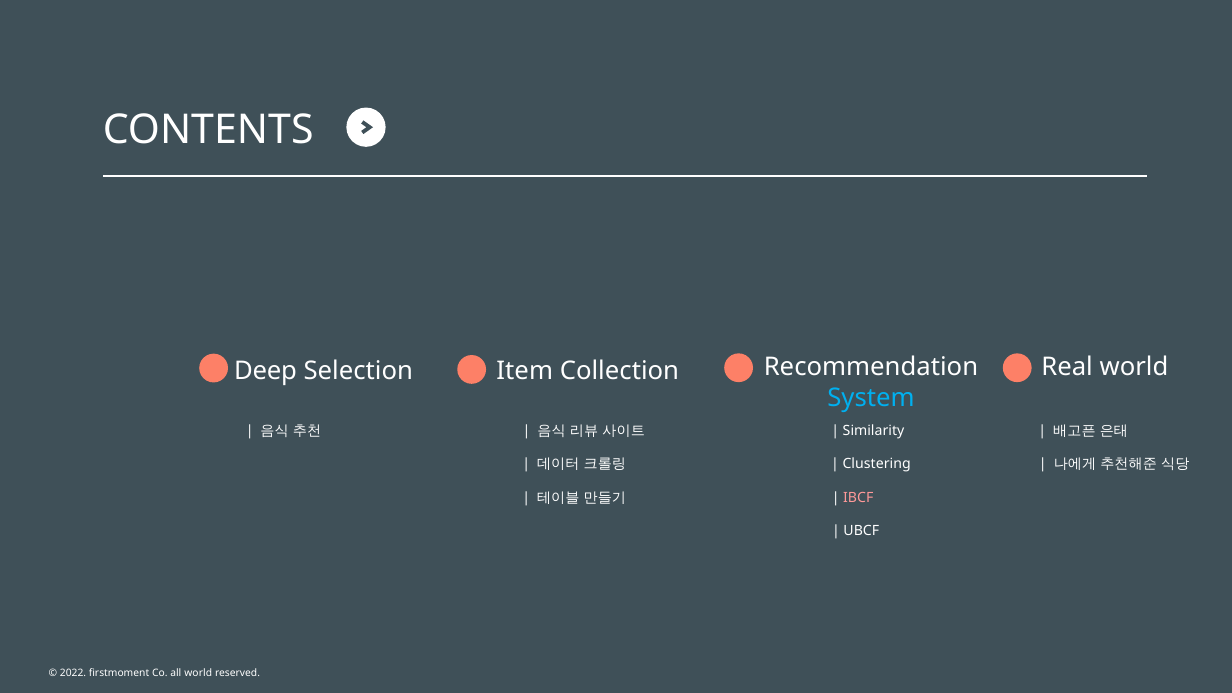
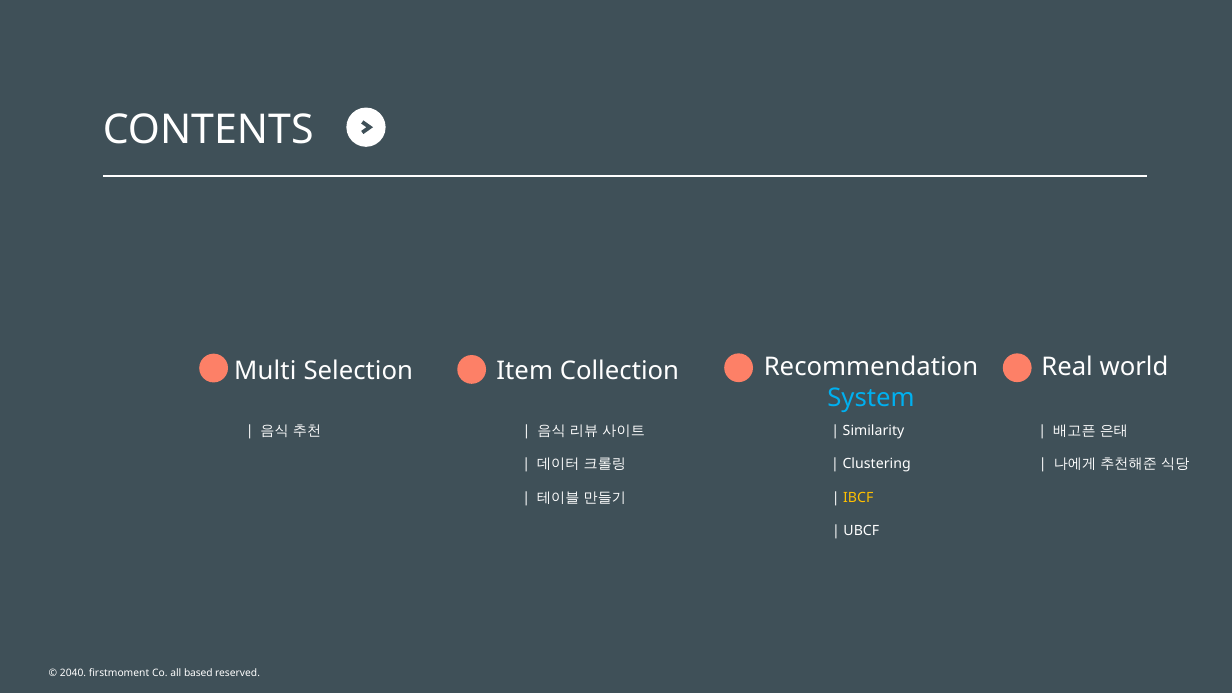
Deep: Deep -> Multi
IBCF colour: pink -> yellow
2022: 2022 -> 2040
all world: world -> based
